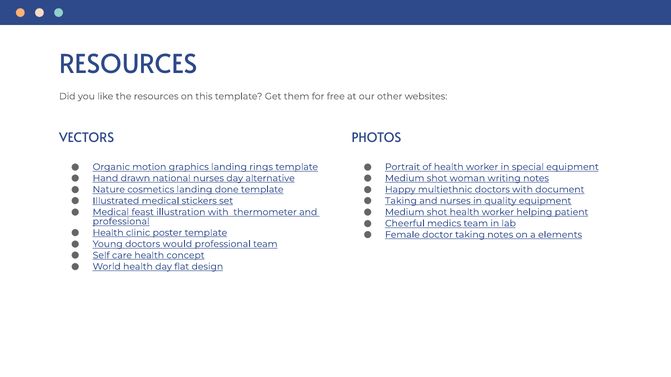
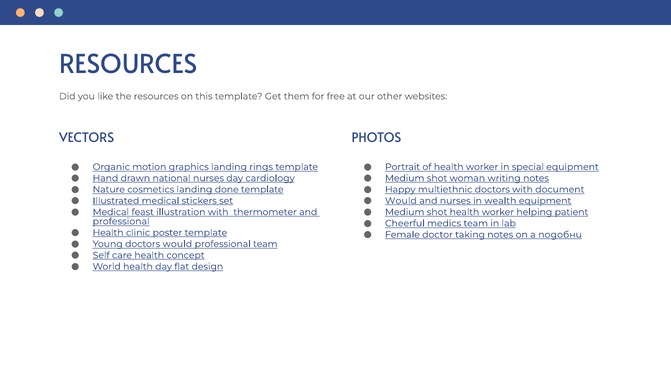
alternative: alternative -> cardiology
Taking at (401, 201): Taking -> Would
quality: quality -> wealth
elements: elements -> подобни
